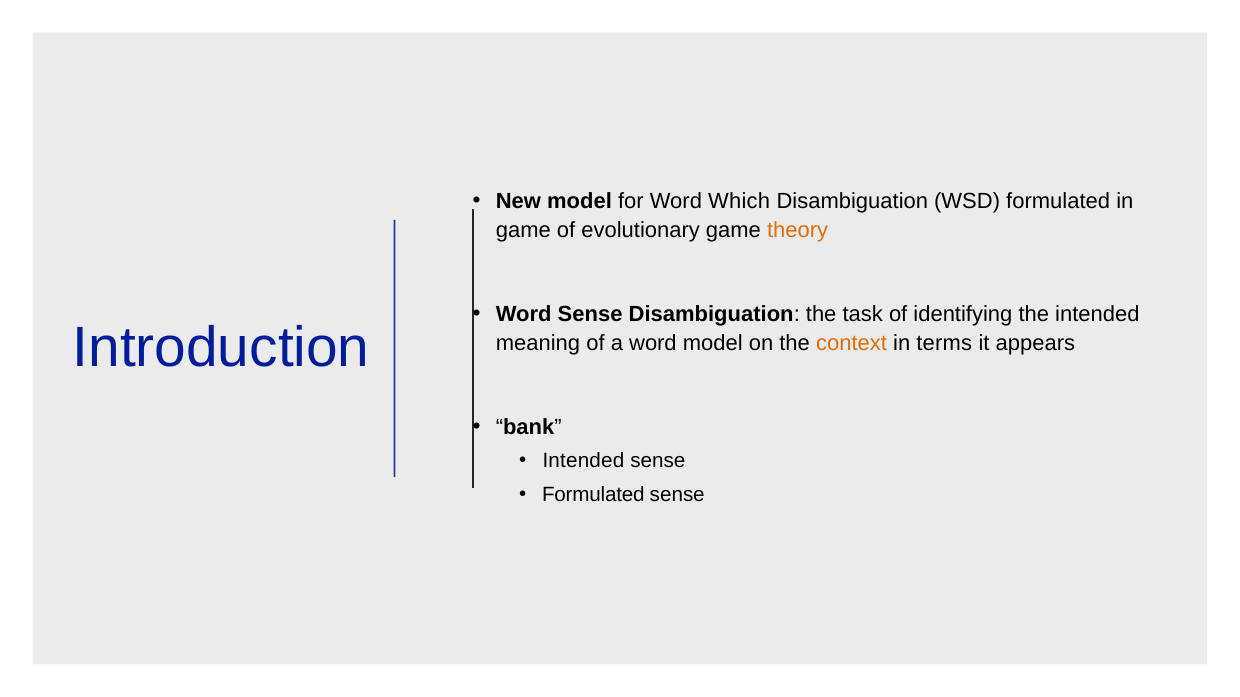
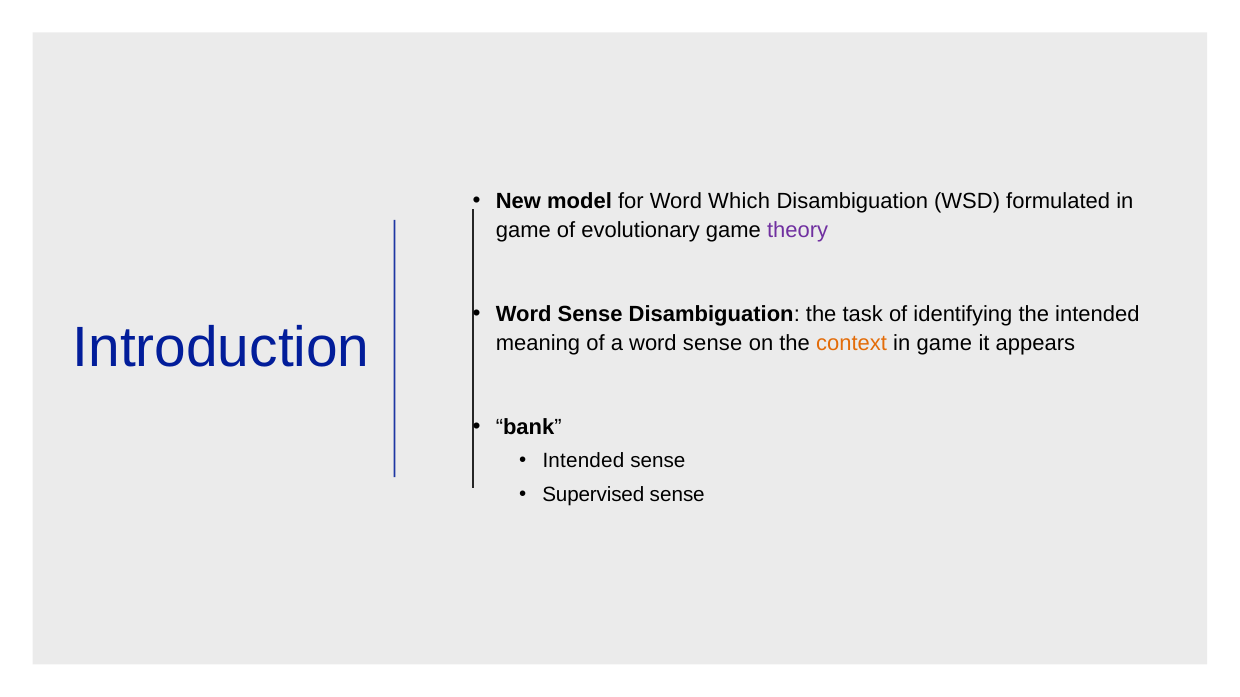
theory colour: orange -> purple
a word model: model -> sense
terms at (944, 343): terms -> game
Formulated at (593, 495): Formulated -> Supervised
